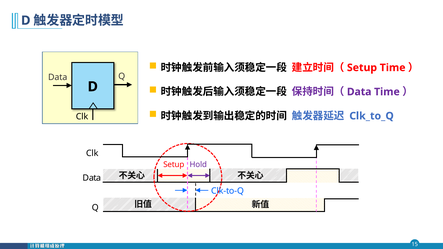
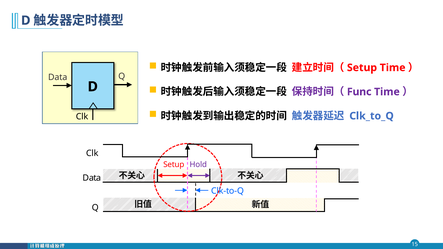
Data at (359, 92): Data -> Func
